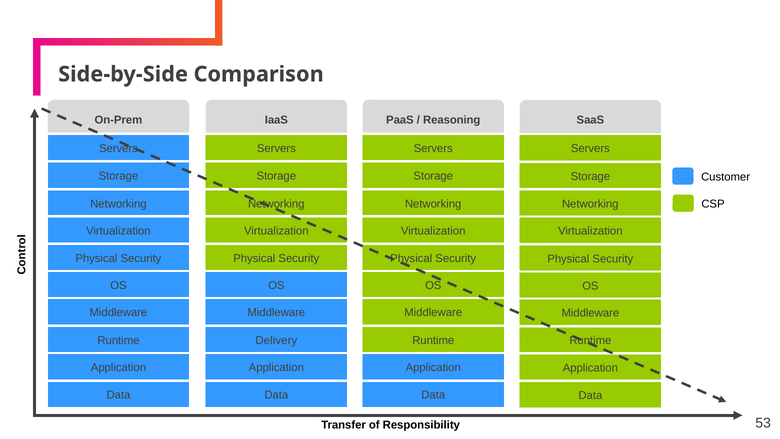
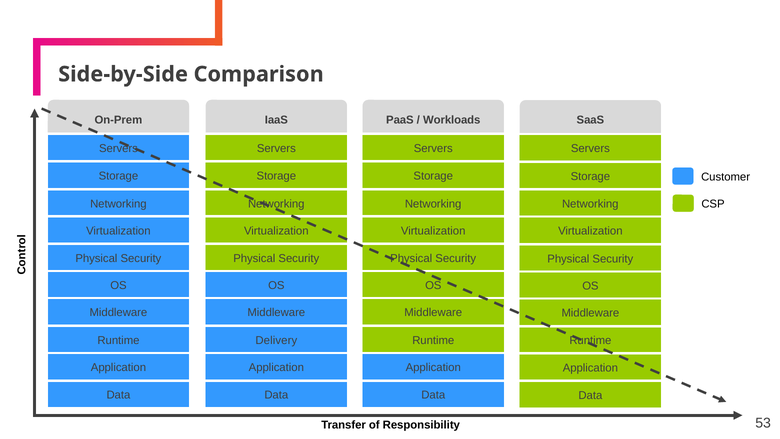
Reasoning: Reasoning -> Workloads
